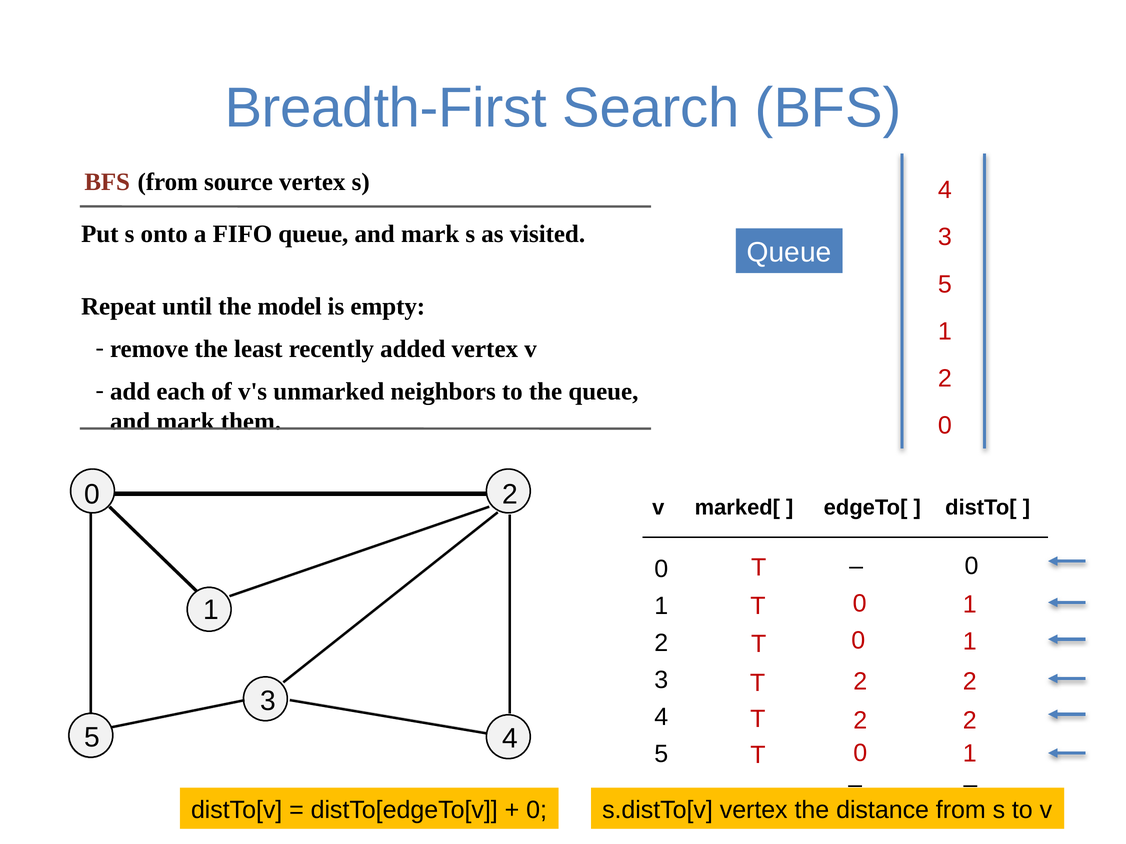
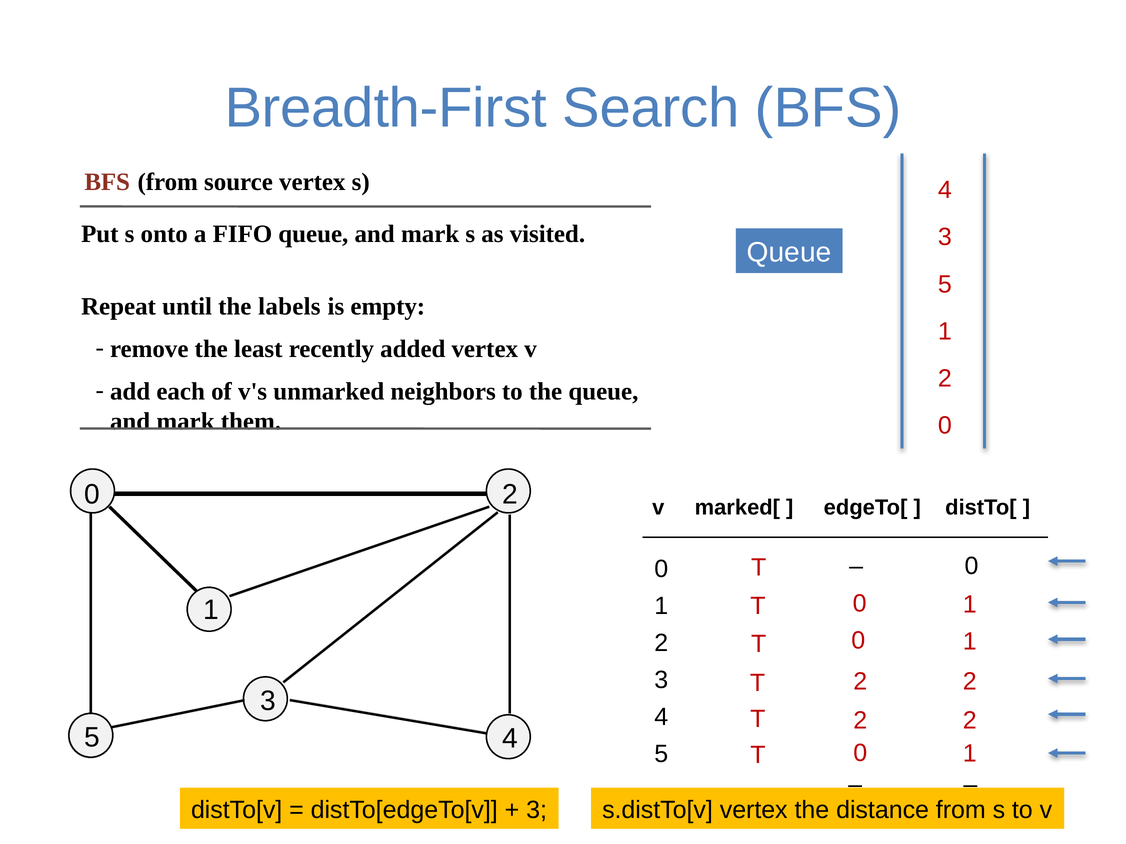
model: model -> labels
0 at (537, 810): 0 -> 3
